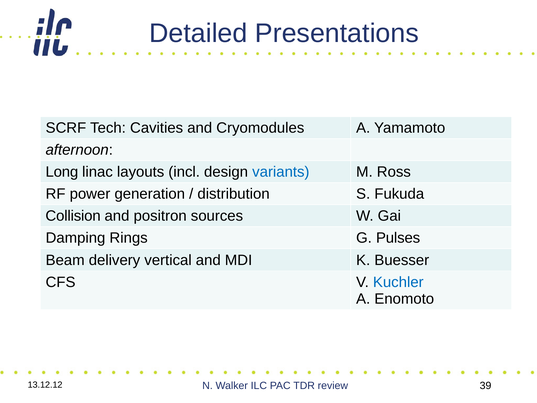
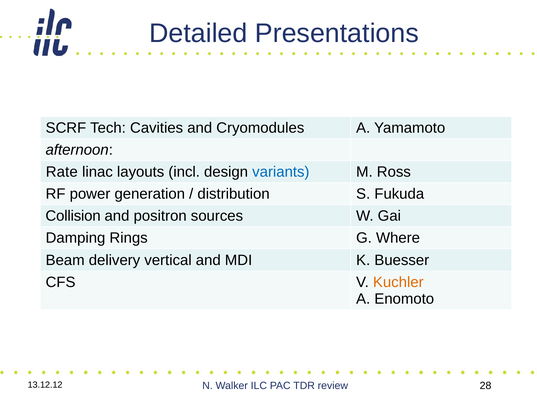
Long: Long -> Rate
Pulses: Pulses -> Where
Kuchler colour: blue -> orange
39: 39 -> 28
